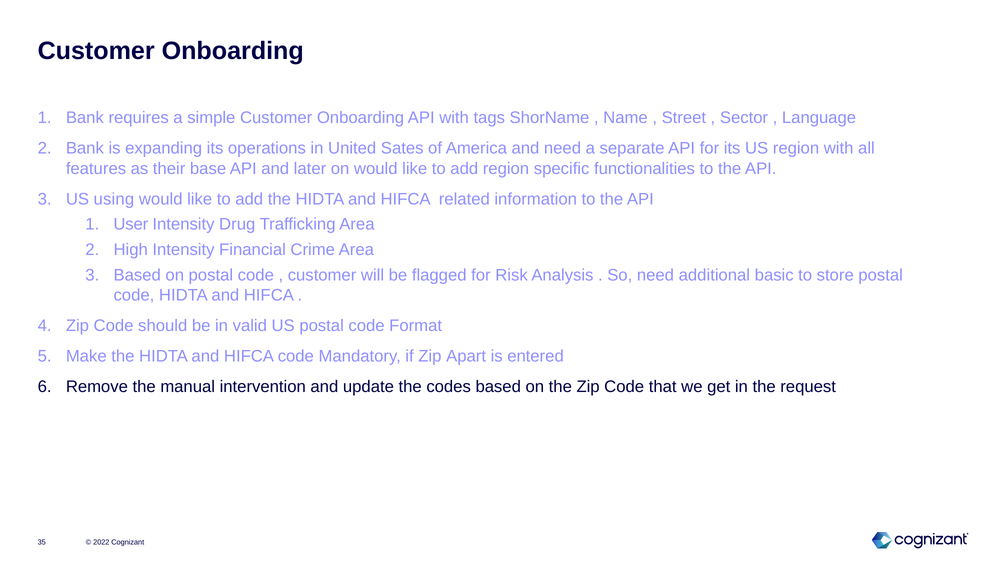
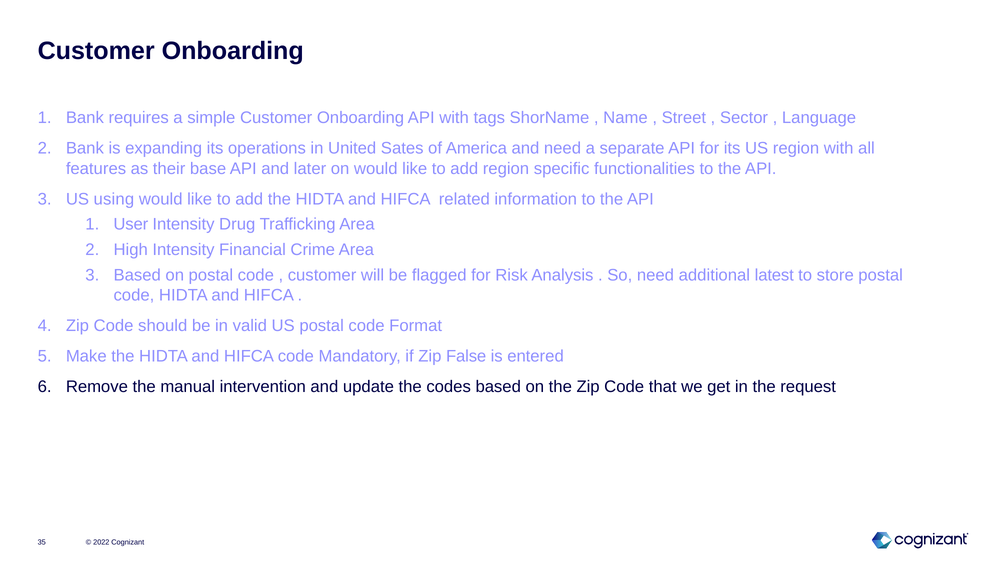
basic: basic -> latest
Apart: Apart -> False
